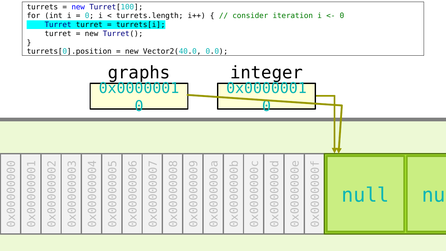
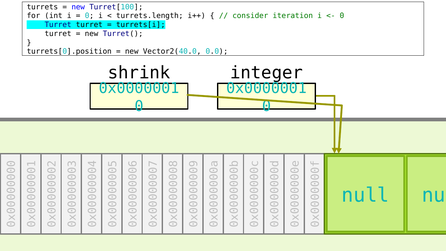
graphs: graphs -> shrink
